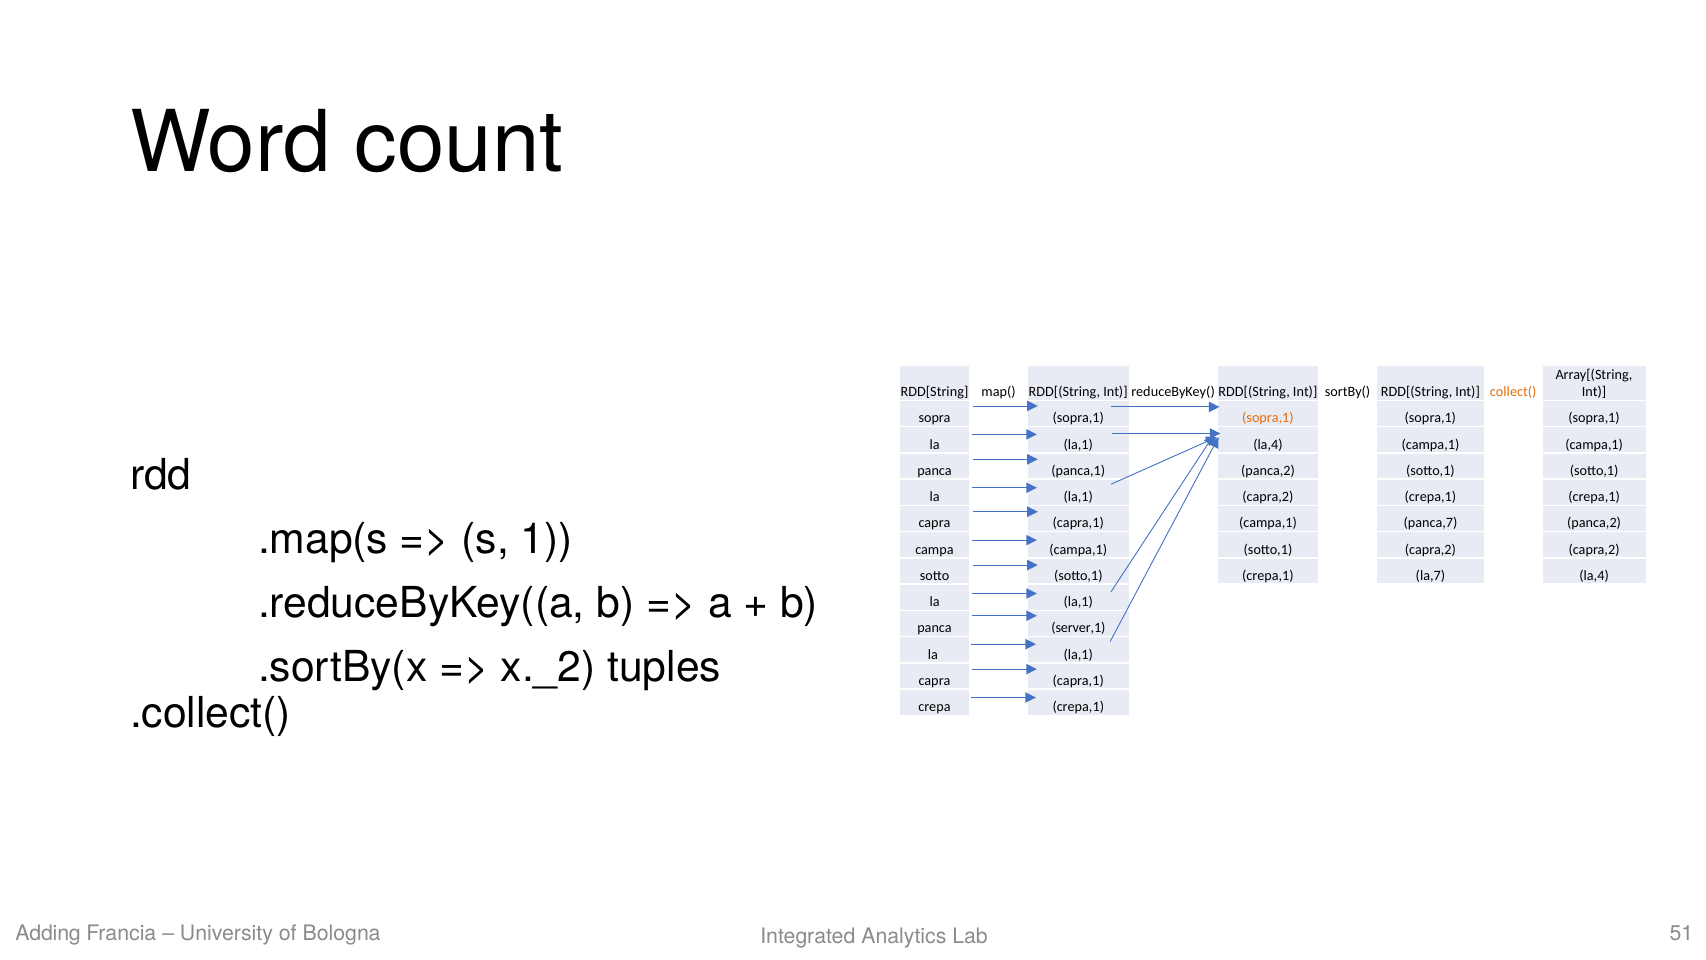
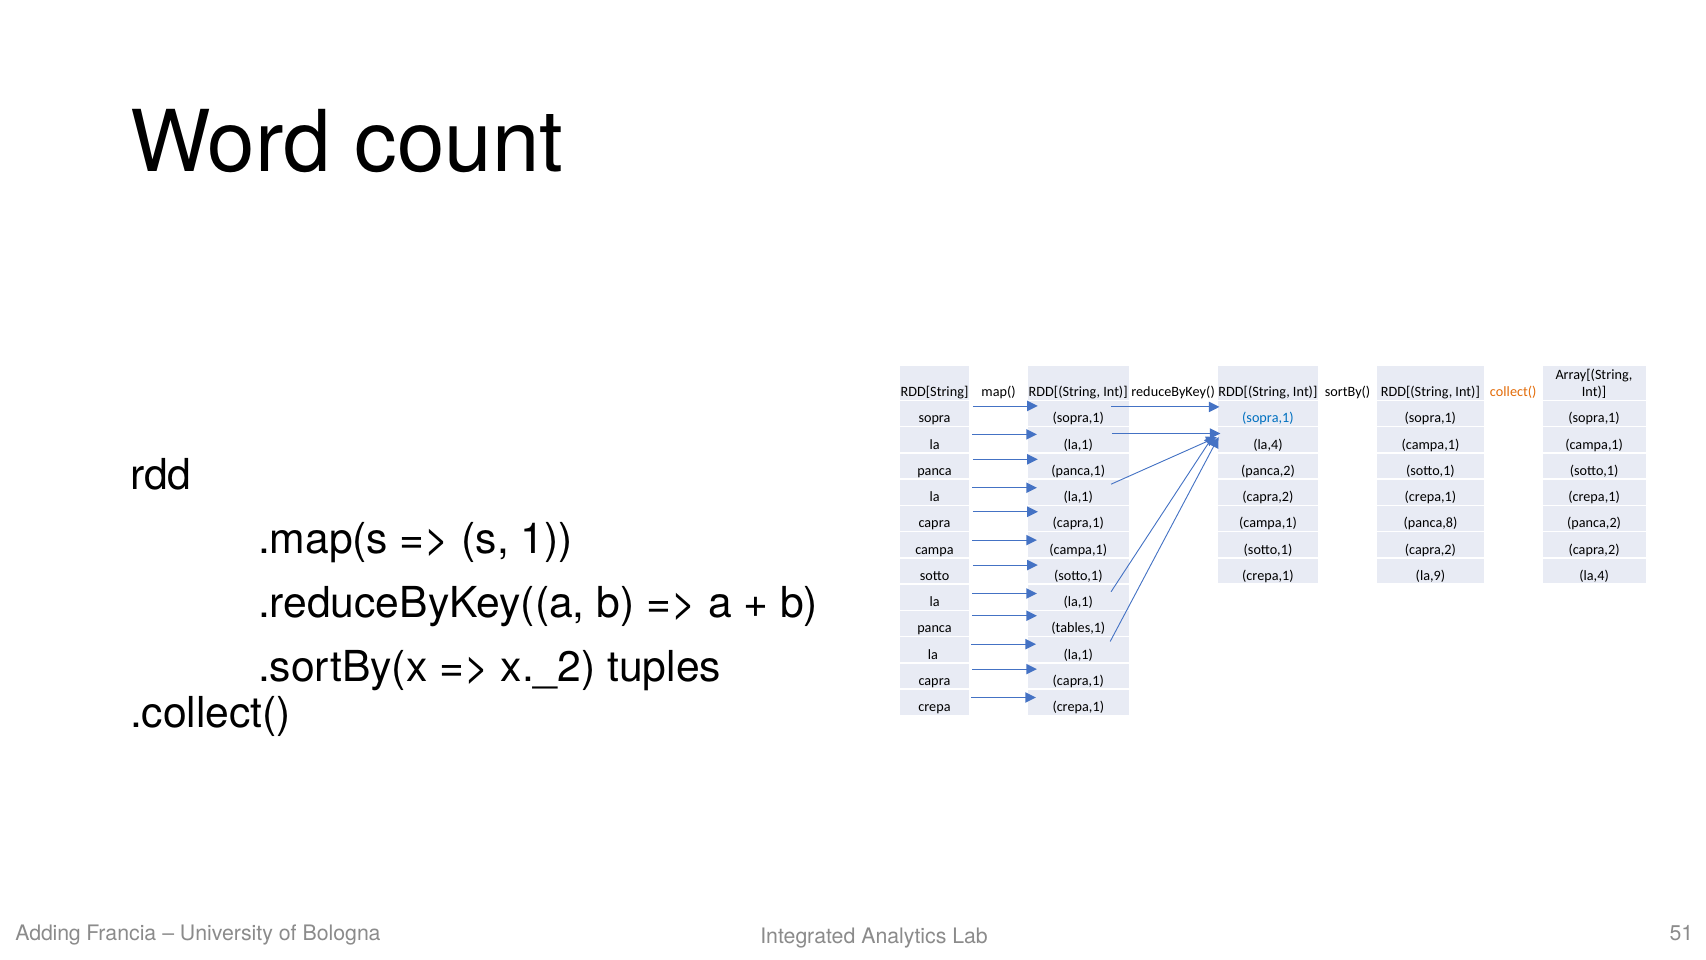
sopra,1 at (1268, 418) colour: orange -> blue
panca,7: panca,7 -> panca,8
la,7: la,7 -> la,9
server,1: server,1 -> tables,1
